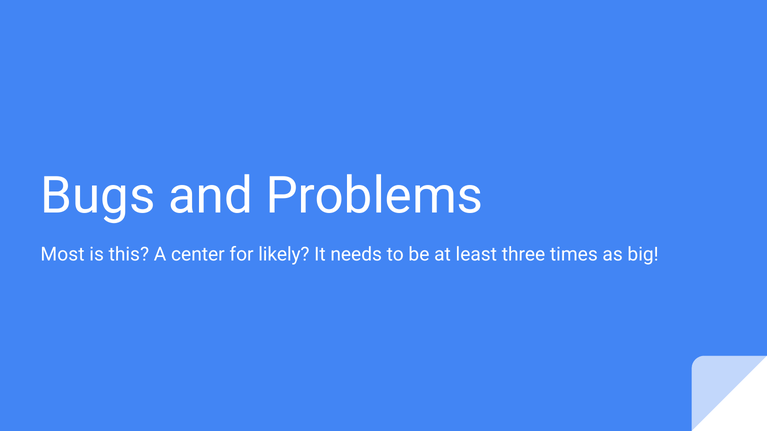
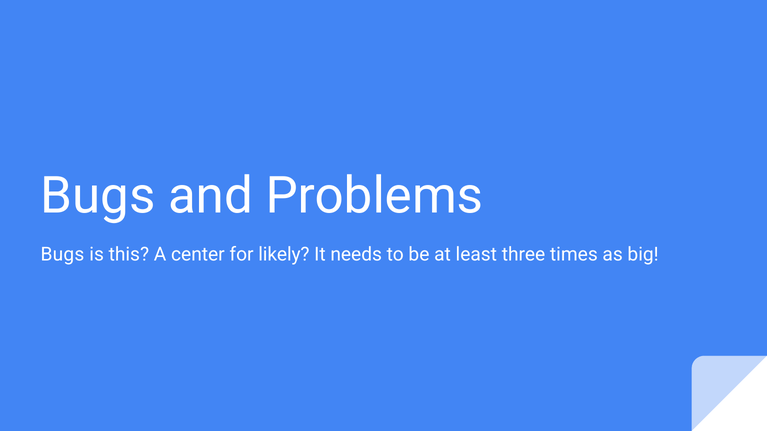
Most at (62, 254): Most -> Bugs
